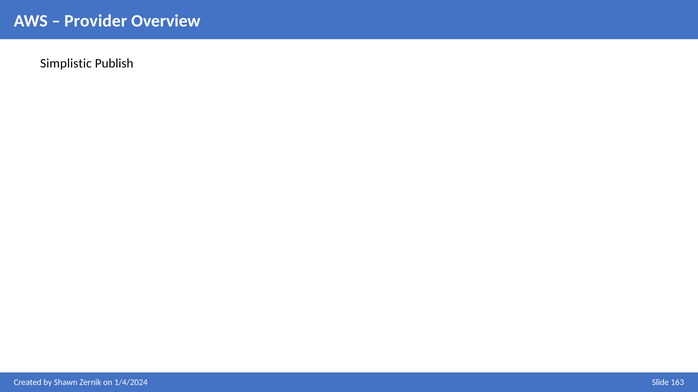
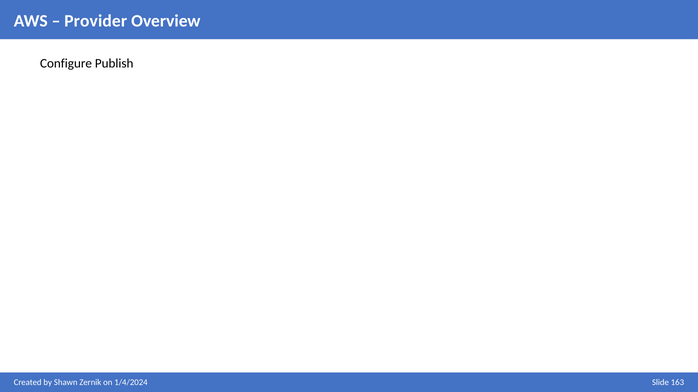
Simplistic: Simplistic -> Configure
